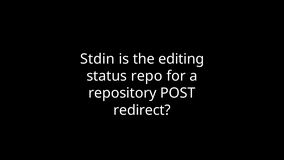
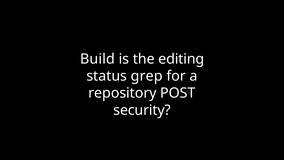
Stdin: Stdin -> Build
repo: repo -> grep
redirect: redirect -> security
